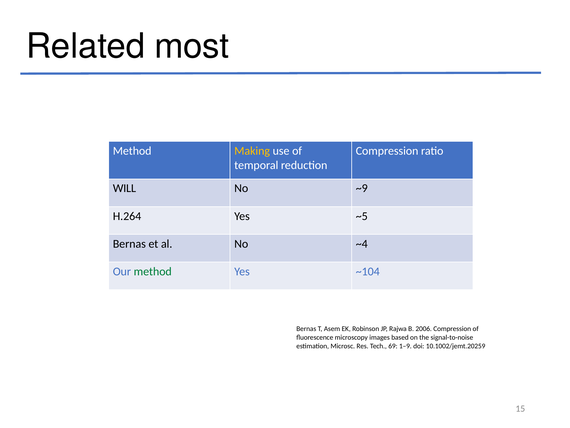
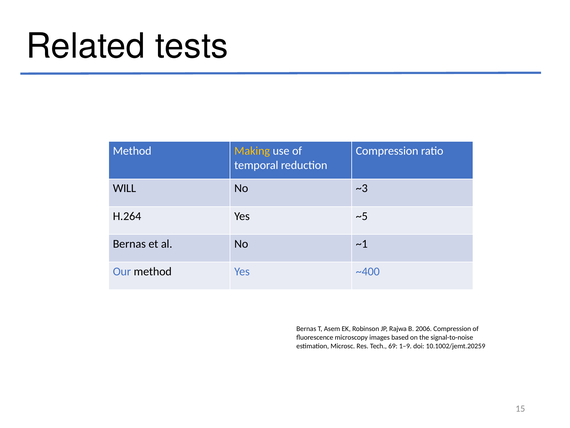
most: most -> tests
~9: ~9 -> ~3
~4: ~4 -> ~1
method at (153, 271) colour: green -> black
~104: ~104 -> ~400
